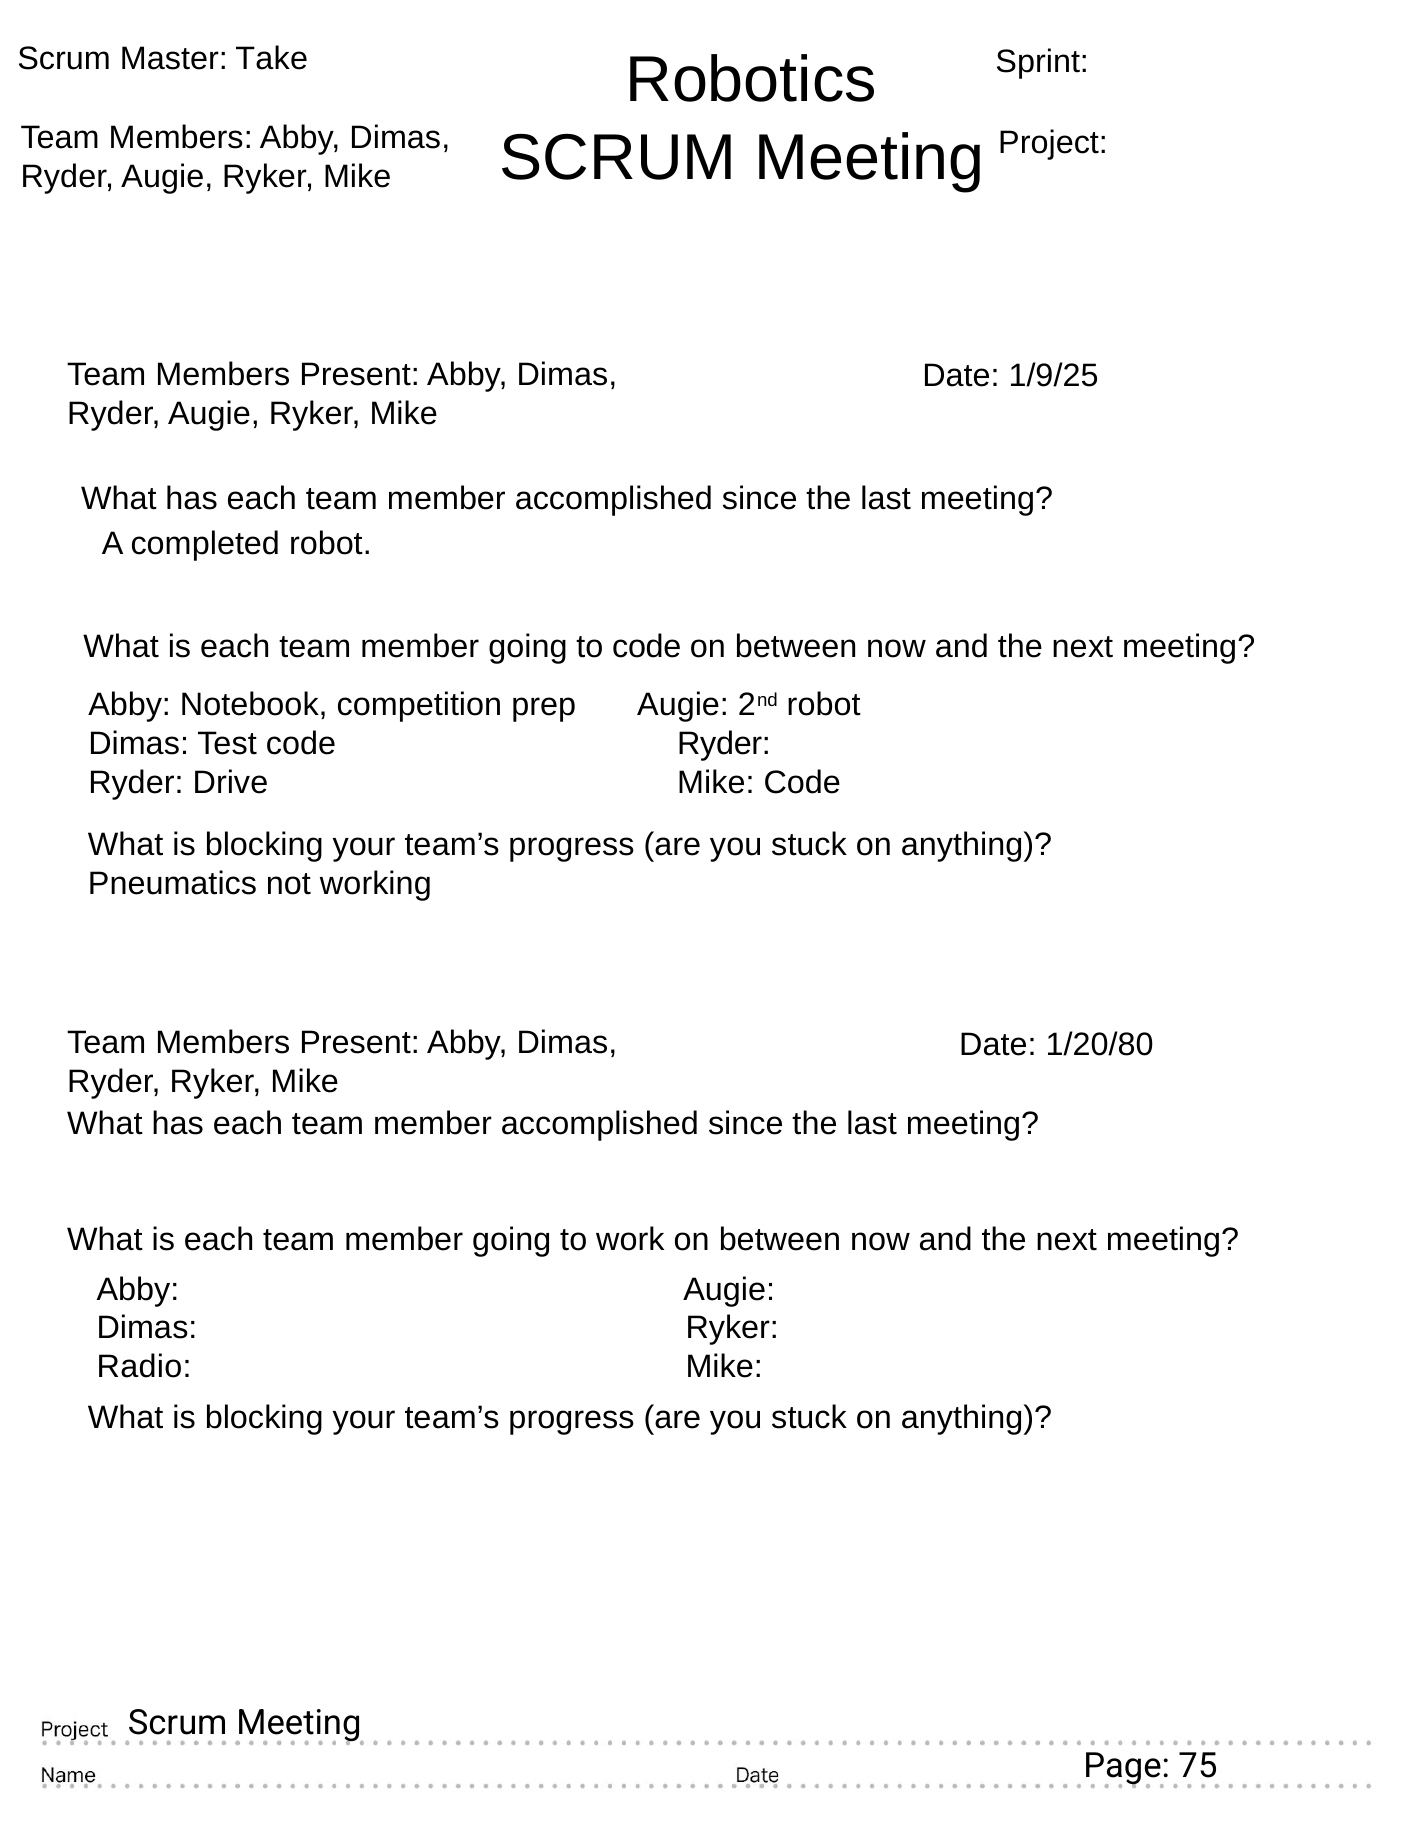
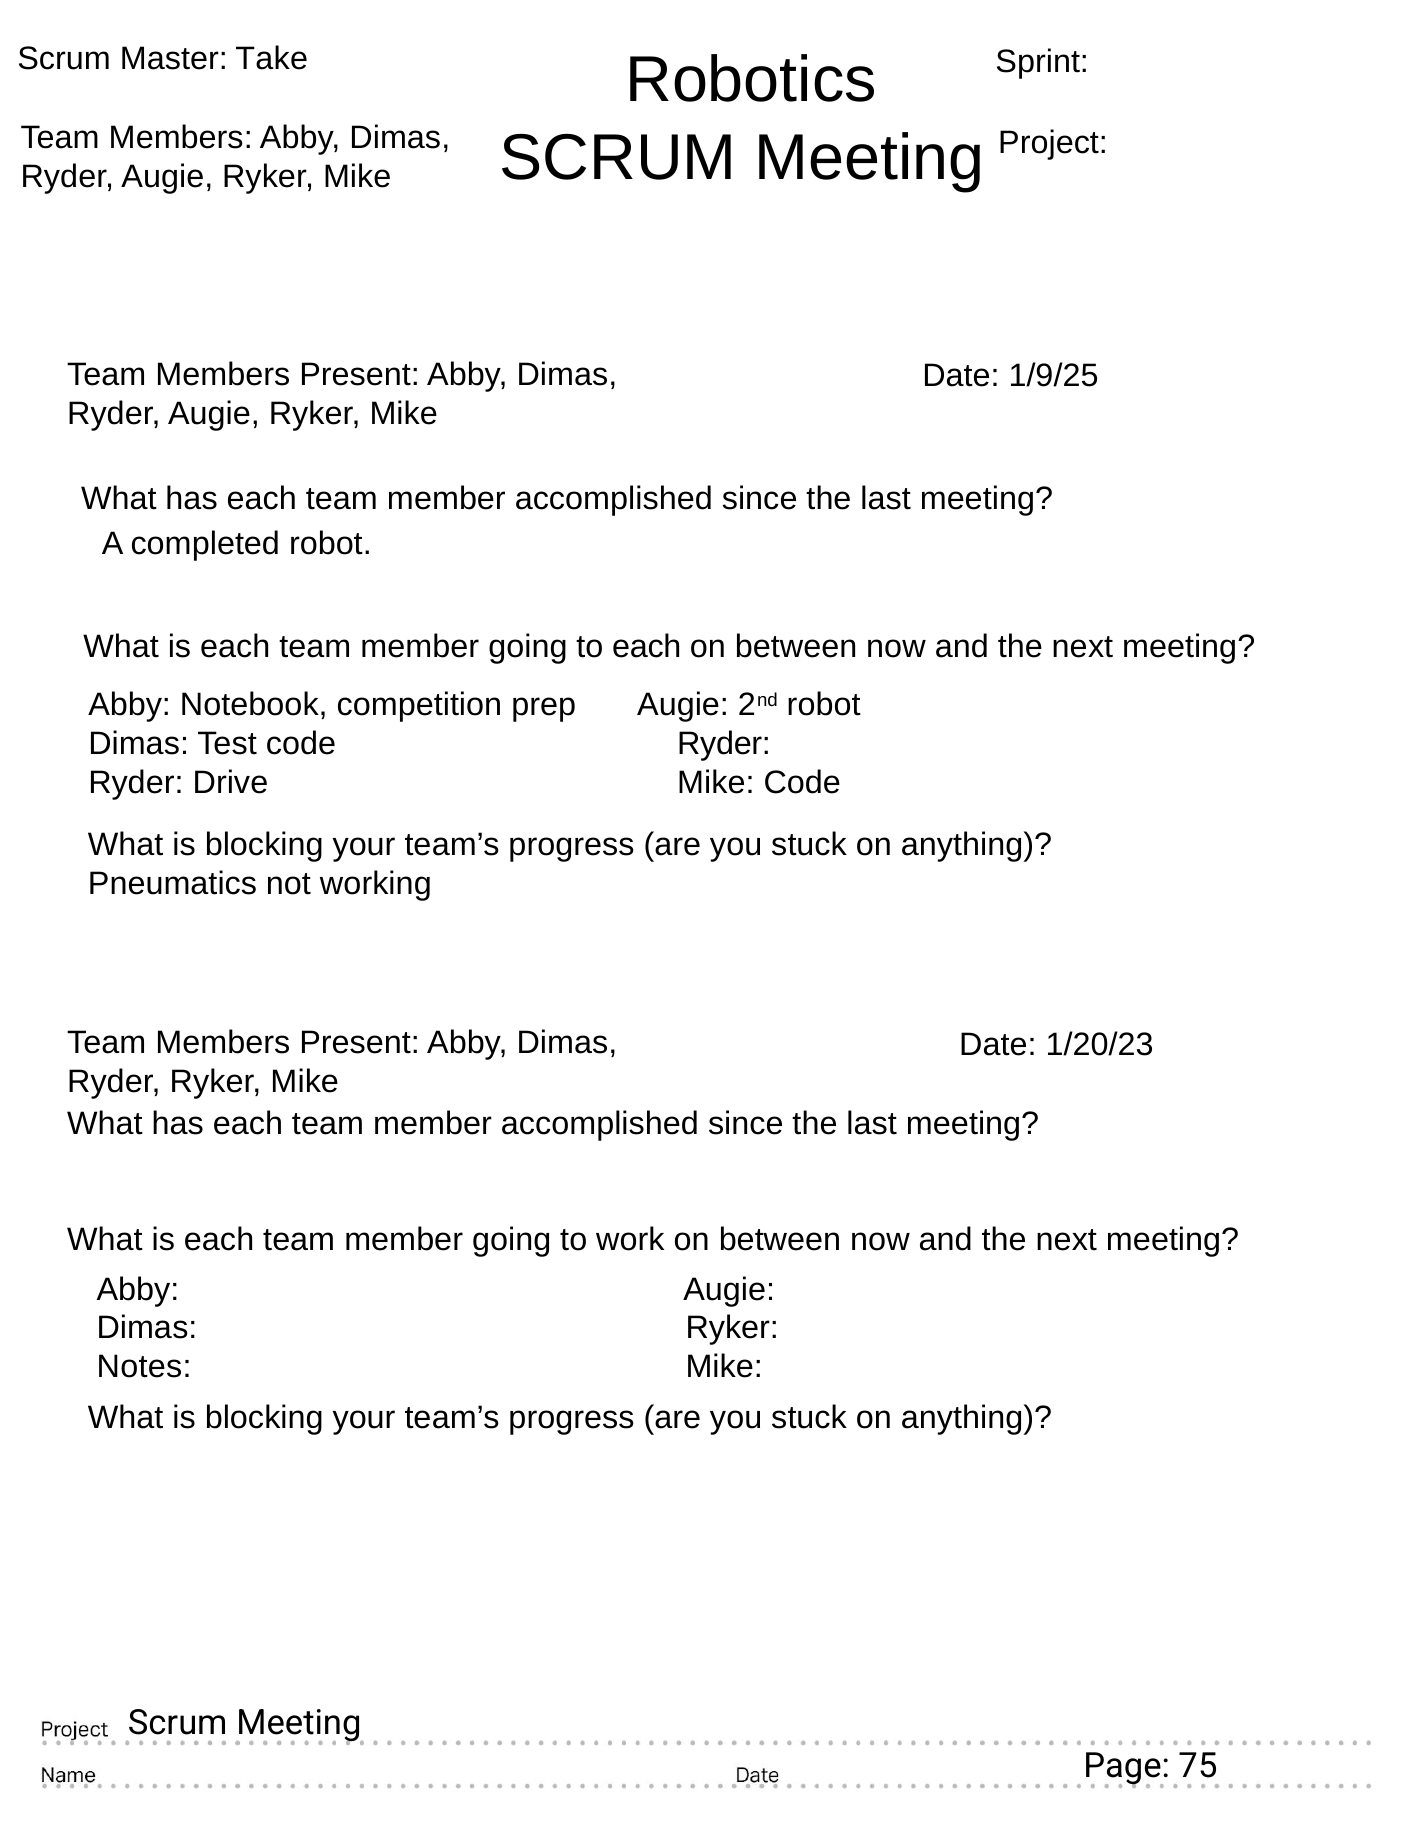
to code: code -> each
1/20/80: 1/20/80 -> 1/20/23
Radio: Radio -> Notes
